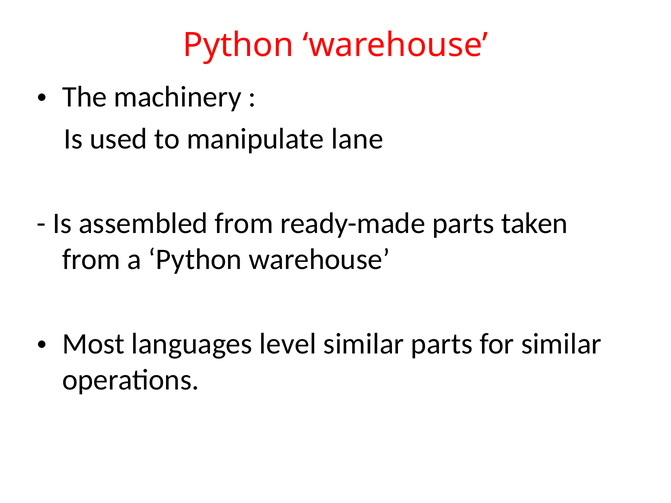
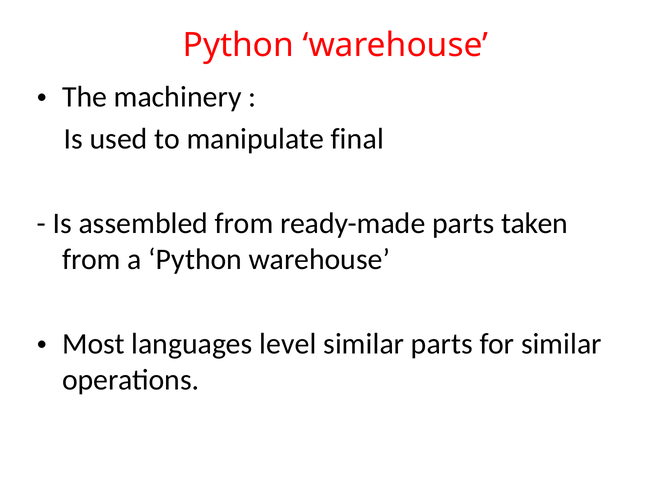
lane: lane -> final
